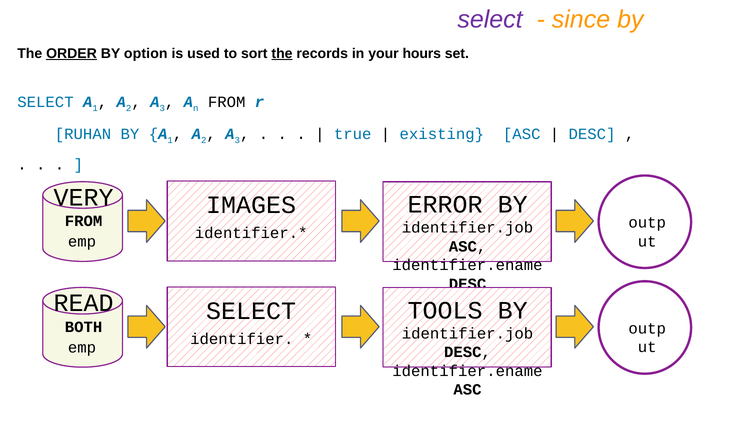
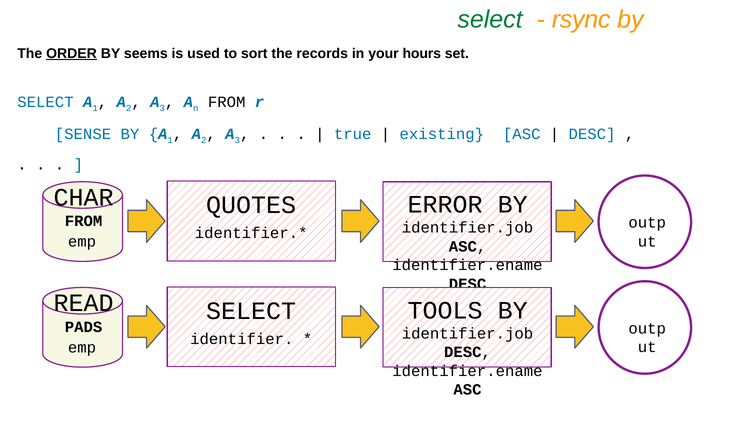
select at (490, 20) colour: purple -> green
since: since -> rsync
option: option -> seems
the at (282, 54) underline: present -> none
RUHAN: RUHAN -> SENSE
VERY: VERY -> CHAR
IMAGES: IMAGES -> QUOTES
BOTH: BOTH -> PADS
